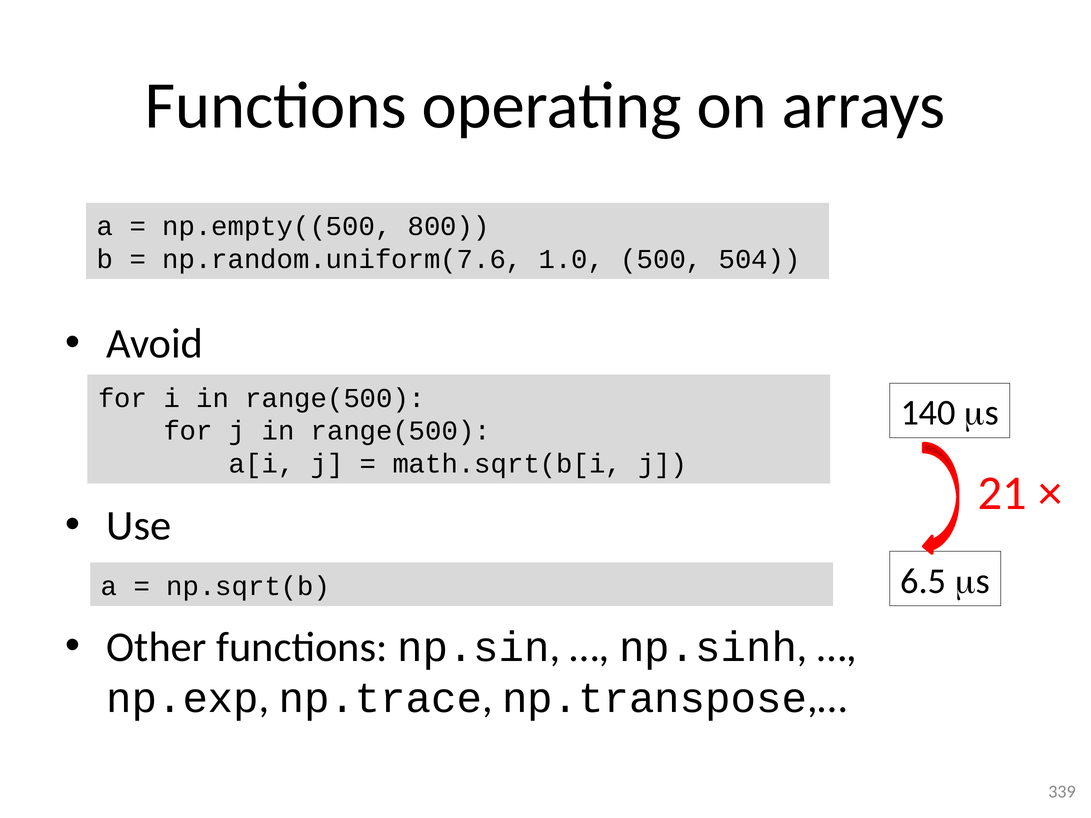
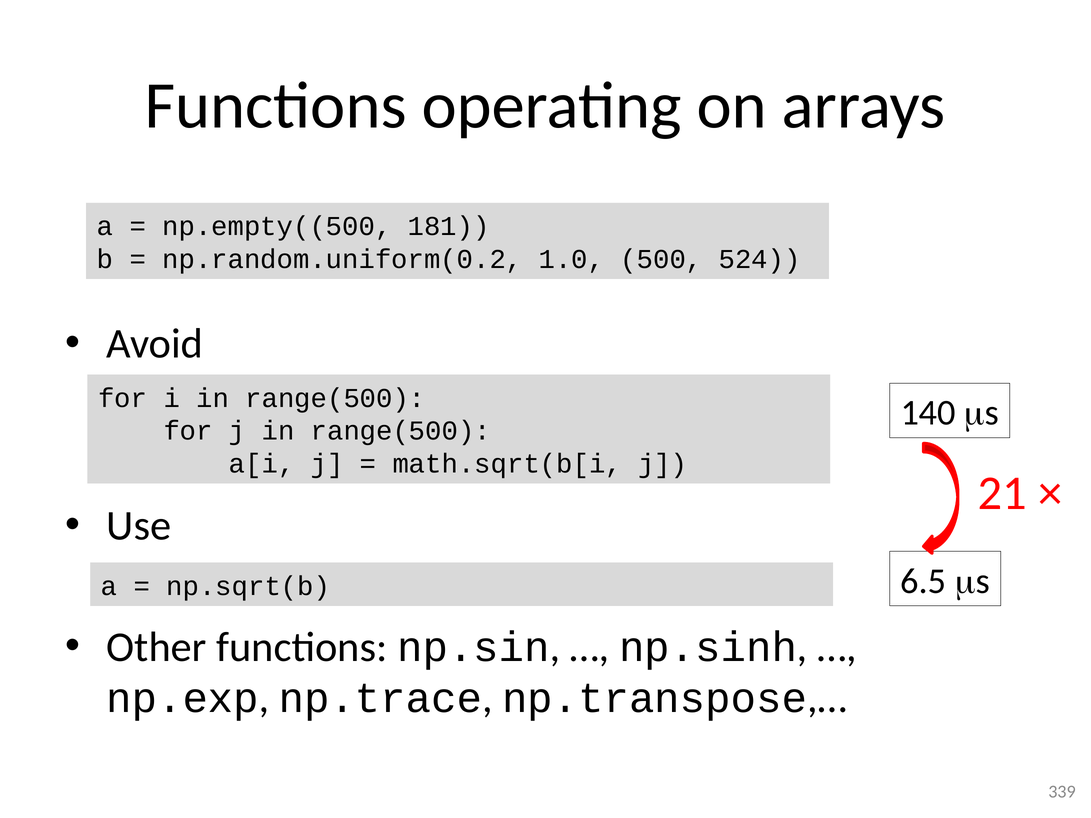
800: 800 -> 181
np.random.uniform(7.6: np.random.uniform(7.6 -> np.random.uniform(0.2
504: 504 -> 524
